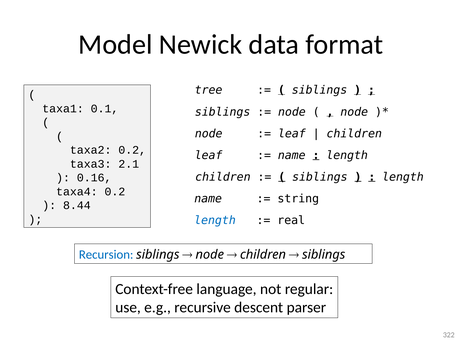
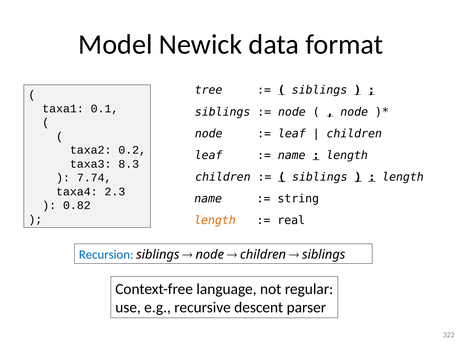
2.1: 2.1 -> 8.3
0.16: 0.16 -> 7.74
taxa4 0.2: 0.2 -> 2.3
8.44: 8.44 -> 0.82
length at (215, 220) colour: blue -> orange
